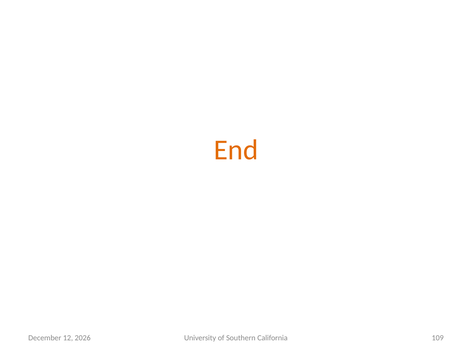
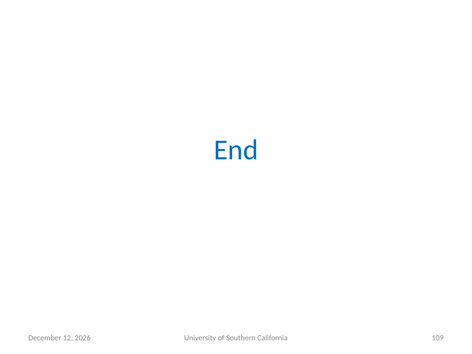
End colour: orange -> blue
